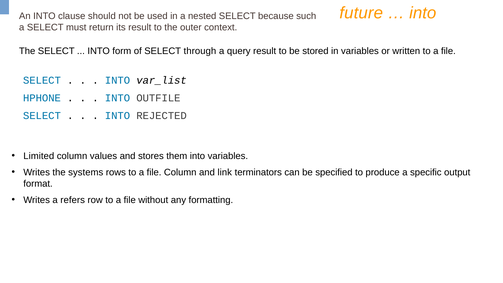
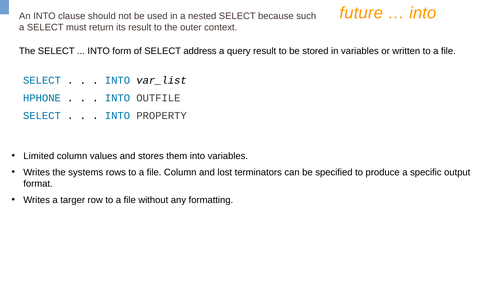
through: through -> address
REJECTED: REJECTED -> PROPERTY
link: link -> lost
refers: refers -> targer
